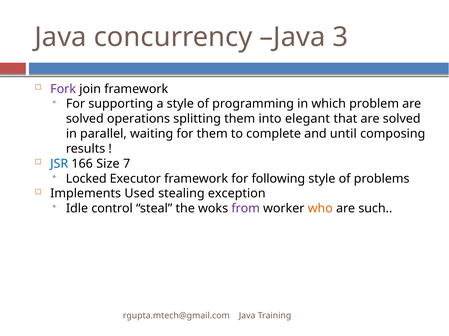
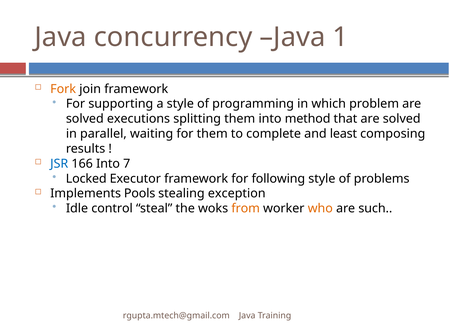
3: 3 -> 1
Fork colour: purple -> orange
operations: operations -> executions
elegant: elegant -> method
until: until -> least
166 Size: Size -> Into
Used: Used -> Pools
from colour: purple -> orange
